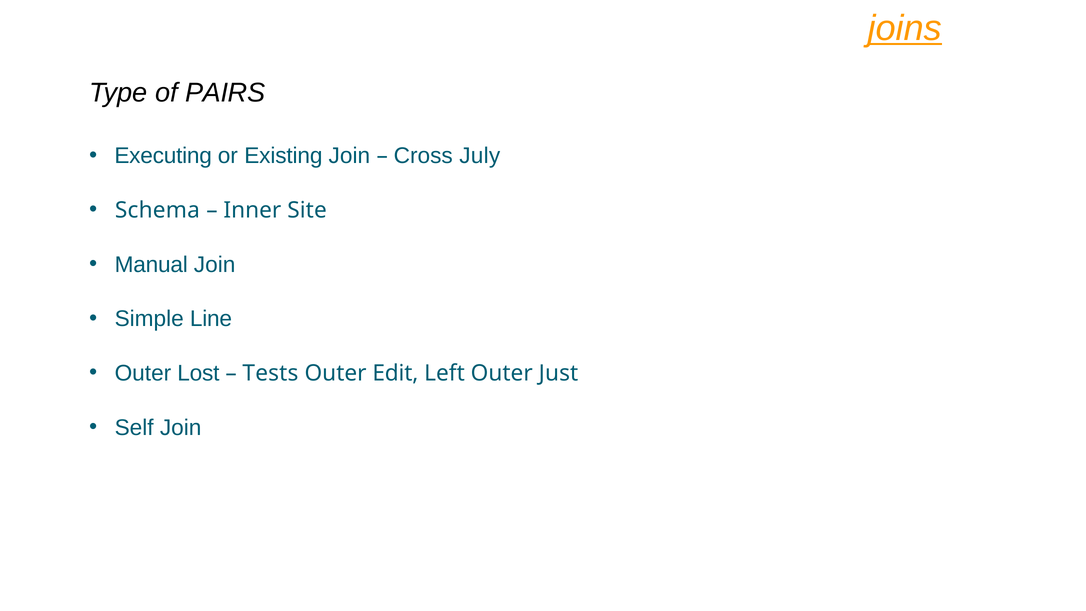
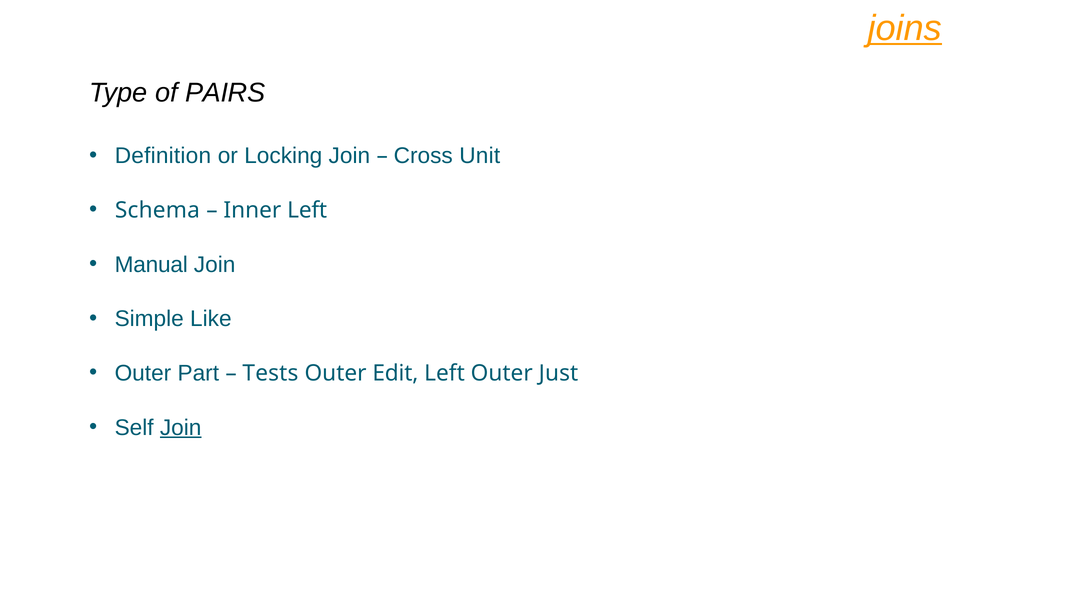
Executing: Executing -> Definition
Existing: Existing -> Locking
July: July -> Unit
Inner Site: Site -> Left
Line: Line -> Like
Lost: Lost -> Part
Join at (181, 428) underline: none -> present
